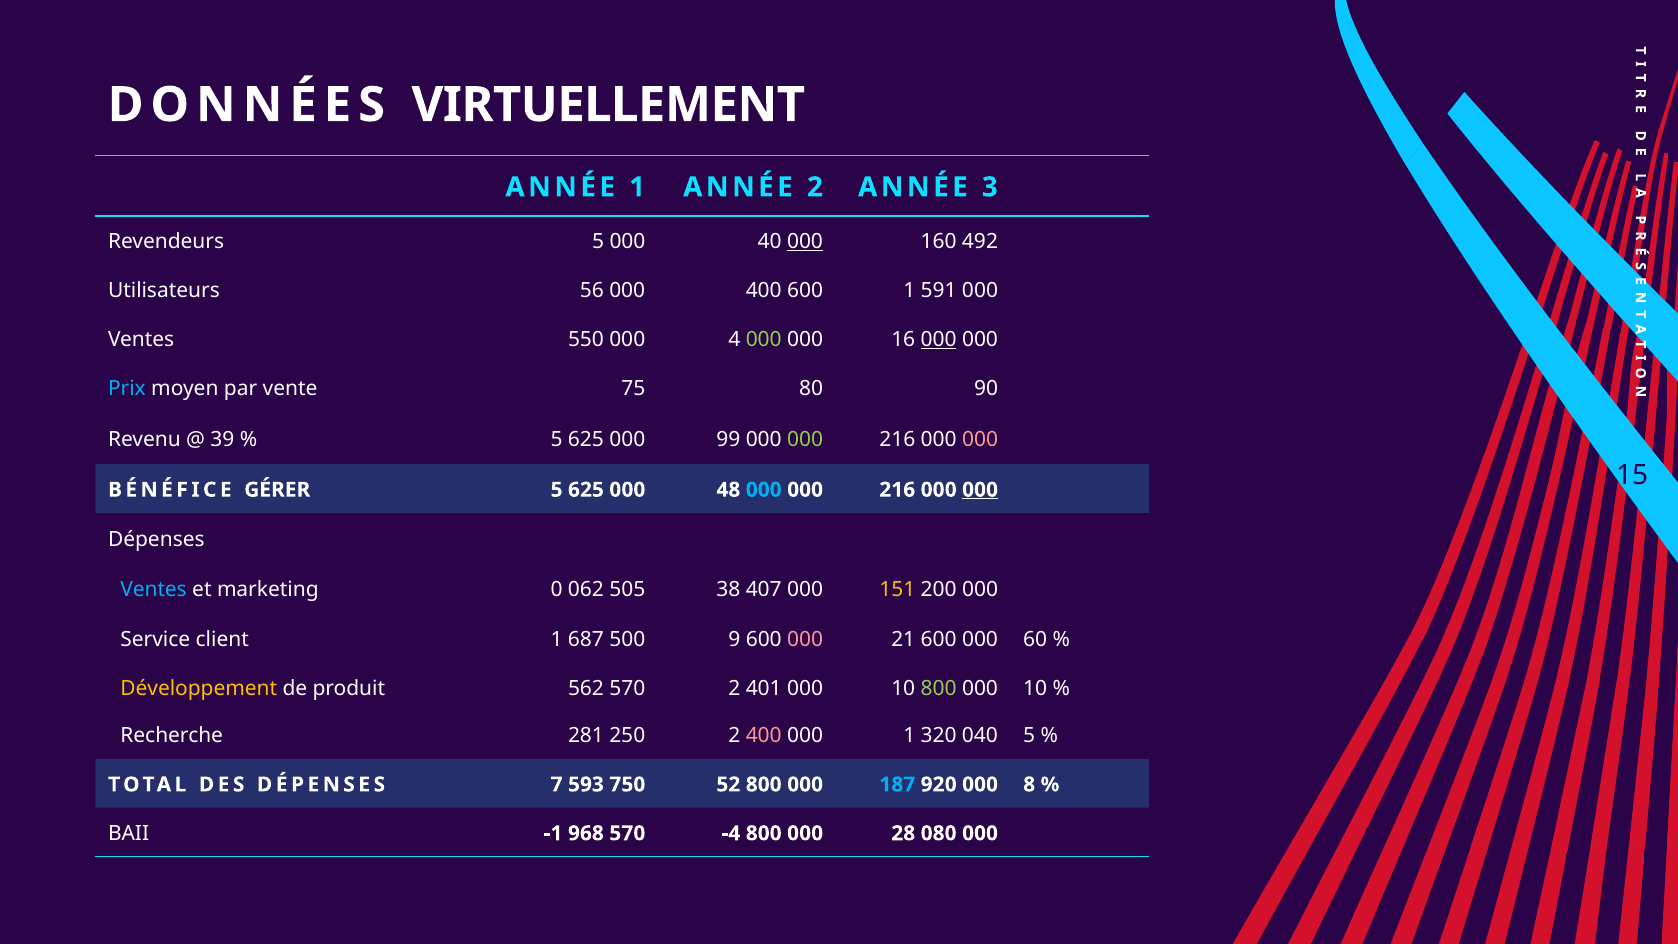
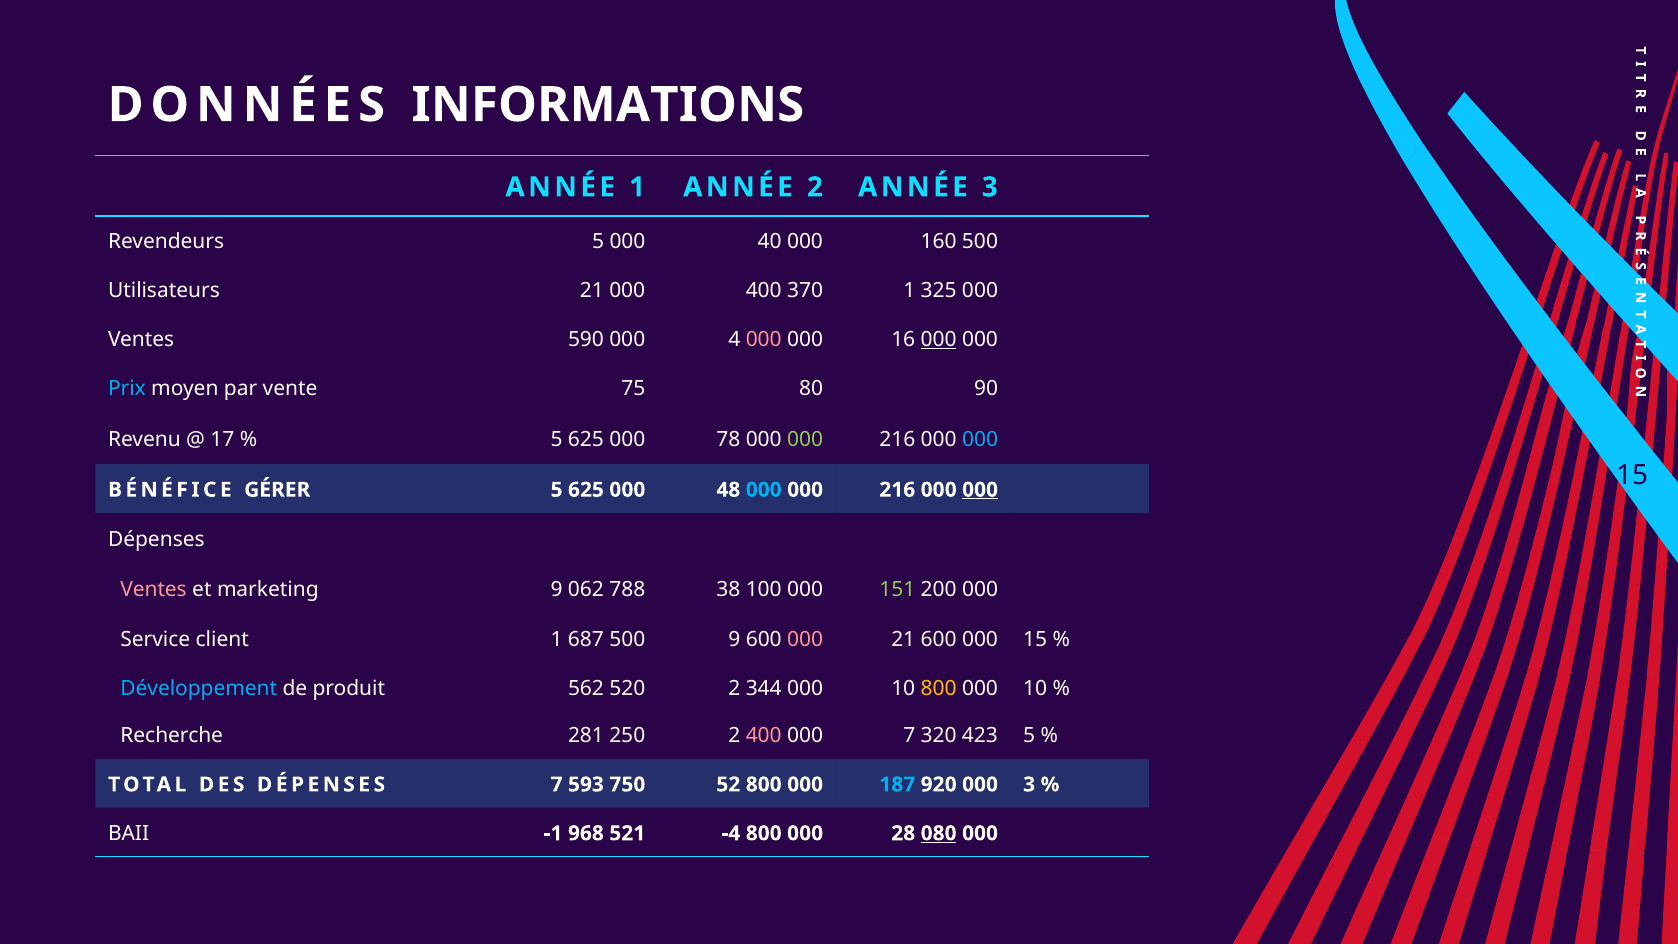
VIRTUELLEMENT: VIRTUELLEMENT -> INFORMATIONS
000 at (805, 241) underline: present -> none
160 492: 492 -> 500
56 at (592, 290): 56 -> 21
400 600: 600 -> 370
591: 591 -> 325
550: 550 -> 590
000 at (764, 340) colour: light green -> pink
39: 39 -> 17
99: 99 -> 78
000 at (980, 439) colour: pink -> light blue
Ventes at (154, 589) colour: light blue -> pink
0 at (557, 589): 0 -> 9
505: 505 -> 788
407: 407 -> 100
151 colour: yellow -> light green
000 60: 60 -> 15
Développement colour: yellow -> light blue
562 570: 570 -> 520
401: 401 -> 344
800 at (939, 688) colour: light green -> yellow
000 1: 1 -> 7
040: 040 -> 423
000 8: 8 -> 3
968 570: 570 -> 521
080 underline: none -> present
